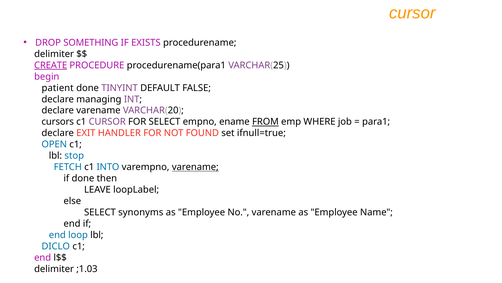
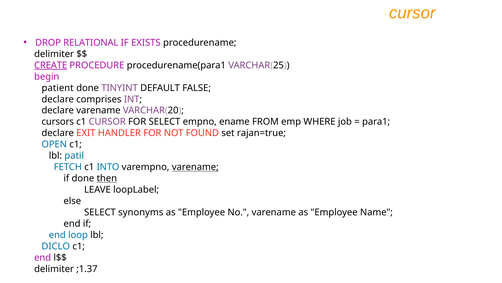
SOMETHING: SOMETHING -> RELATIONAL
managing: managing -> comprises
FROM underline: present -> none
ifnull=true: ifnull=true -> rajan=true
stop: stop -> patil
then underline: none -> present
;1.03: ;1.03 -> ;1.37
